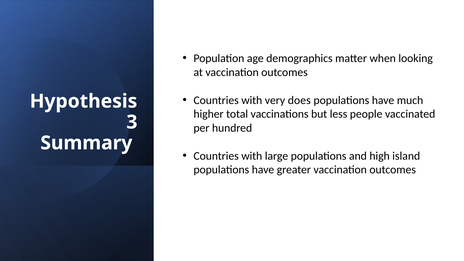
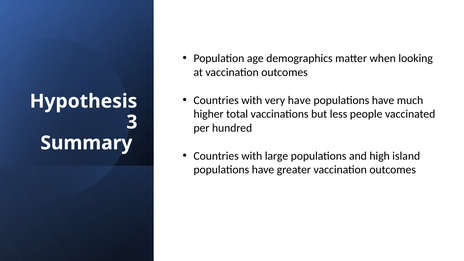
very does: does -> have
